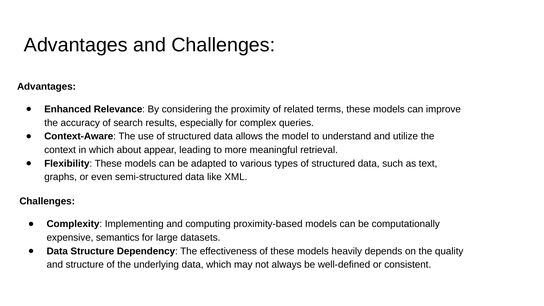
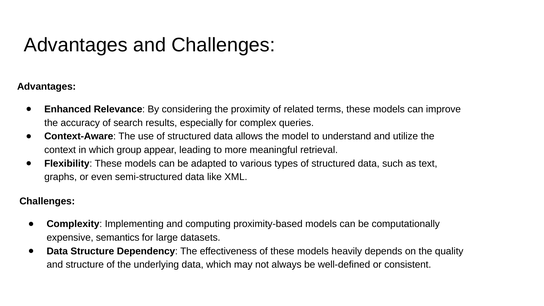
about: about -> group
